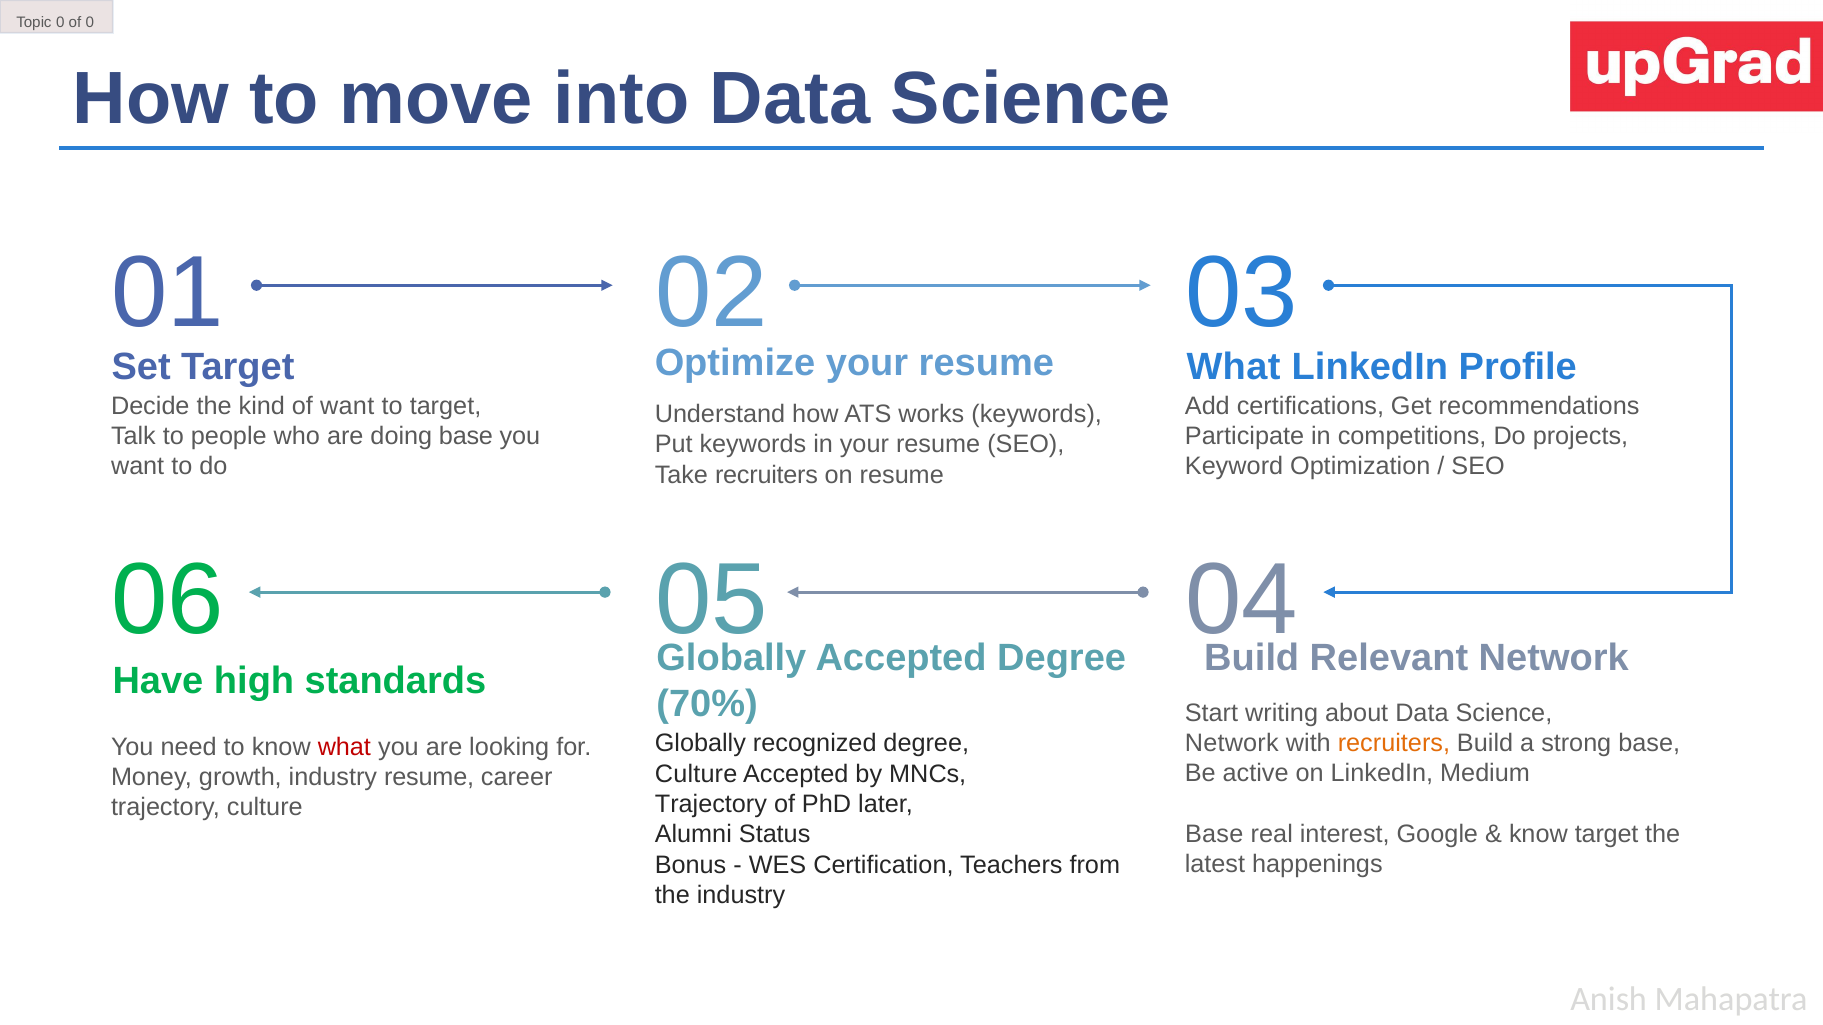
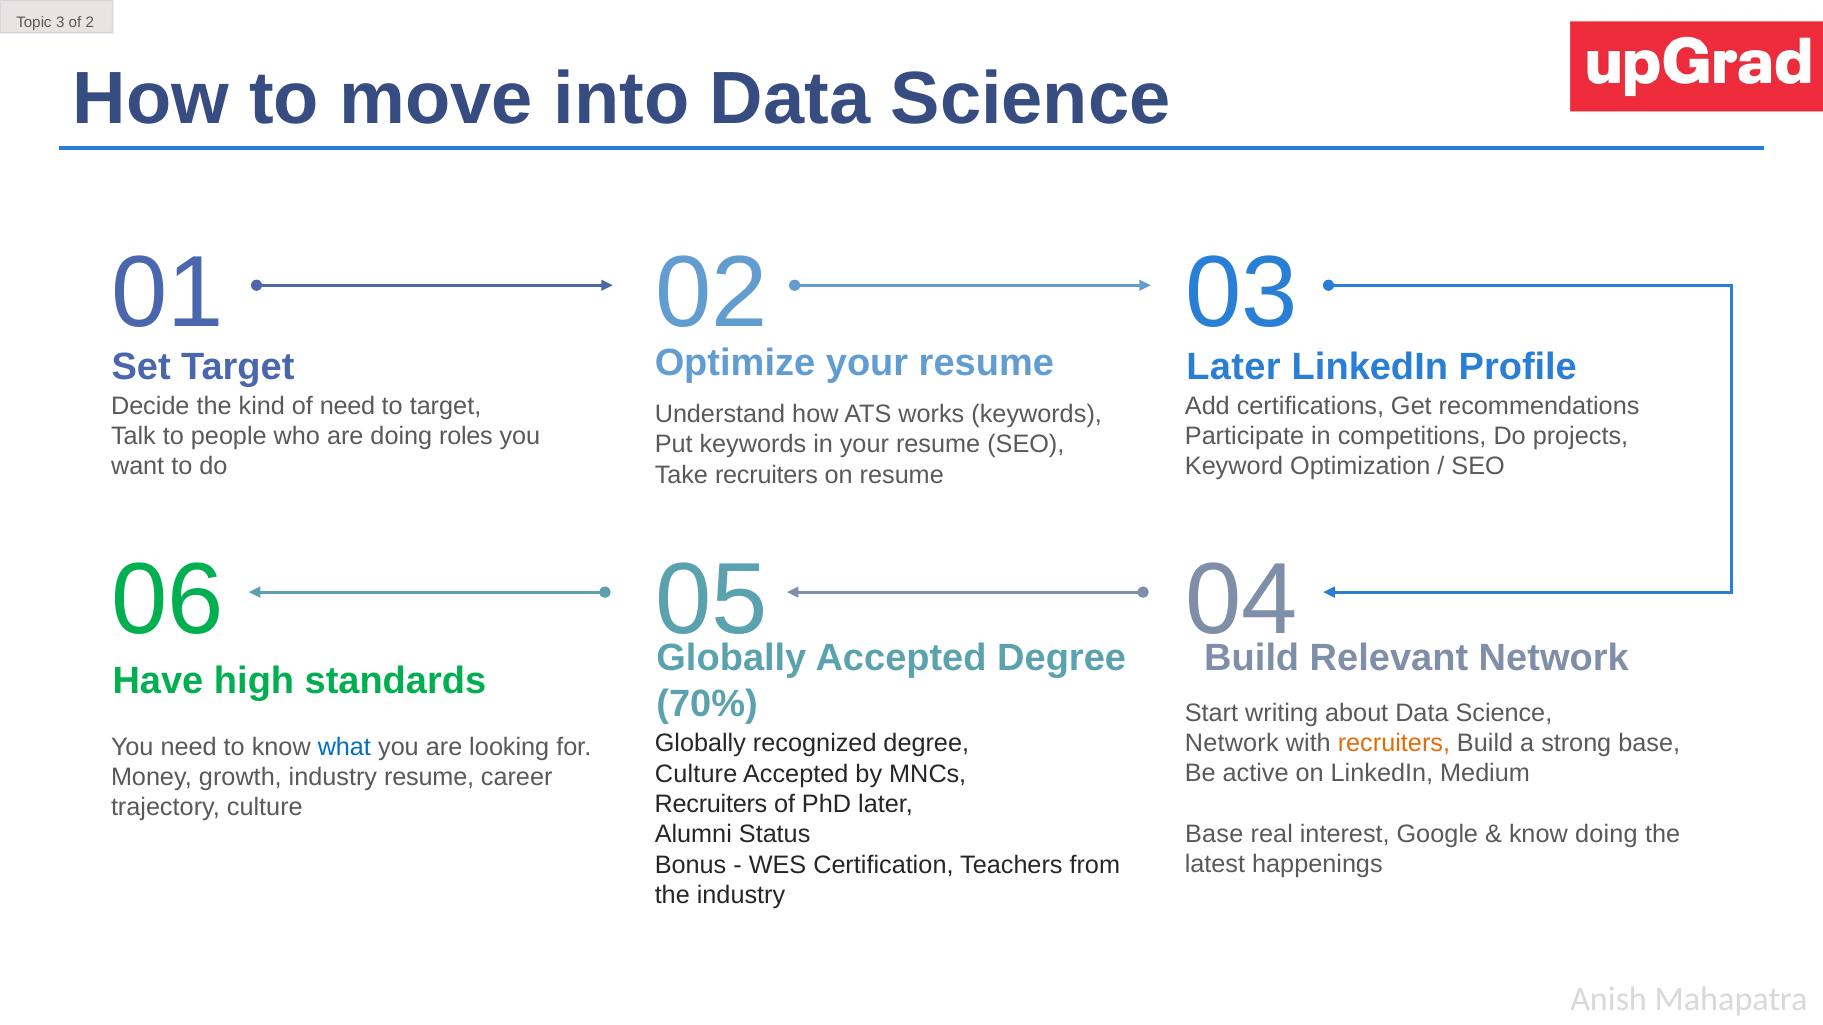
Topic 0: 0 -> 3
of 0: 0 -> 2
What at (1233, 368): What -> Later
of want: want -> need
doing base: base -> roles
what at (344, 747) colour: red -> blue
Trajectory at (711, 805): Trajectory -> Recruiters
know target: target -> doing
